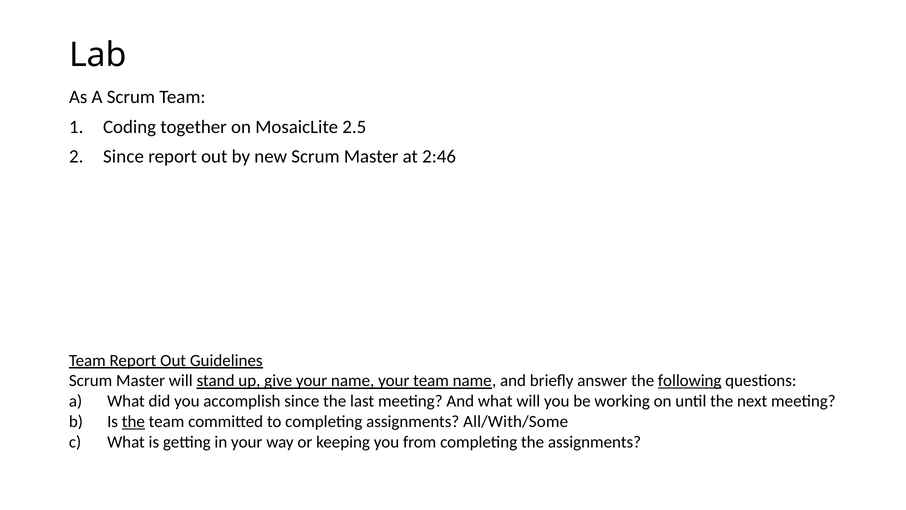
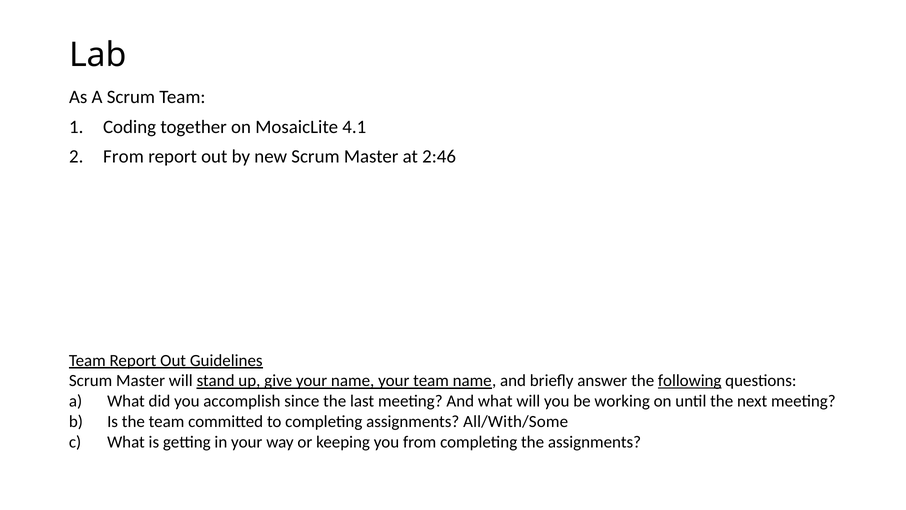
2.5: 2.5 -> 4.1
Since at (123, 157): Since -> From
the at (133, 421) underline: present -> none
